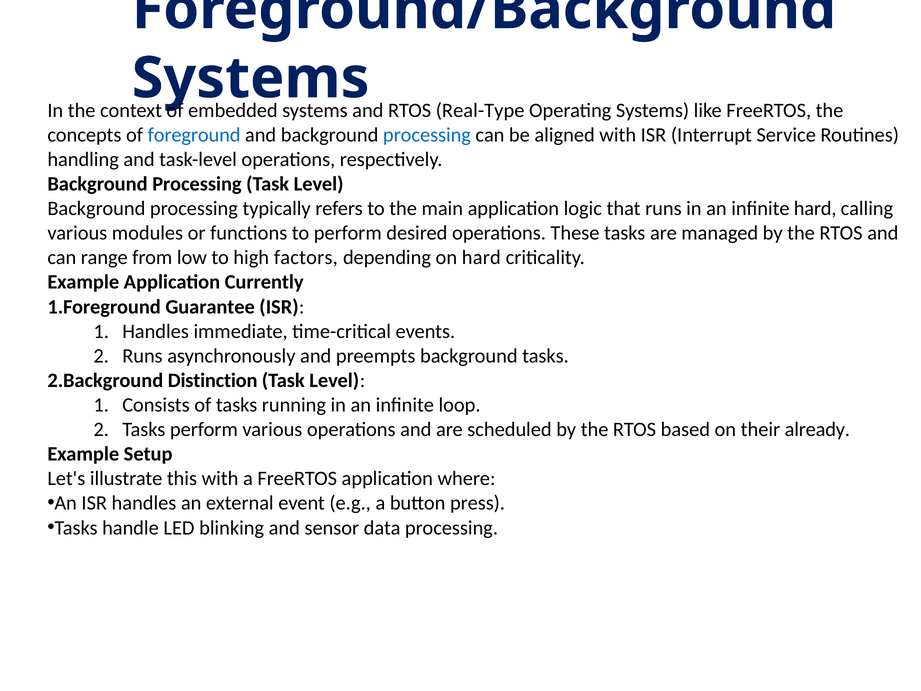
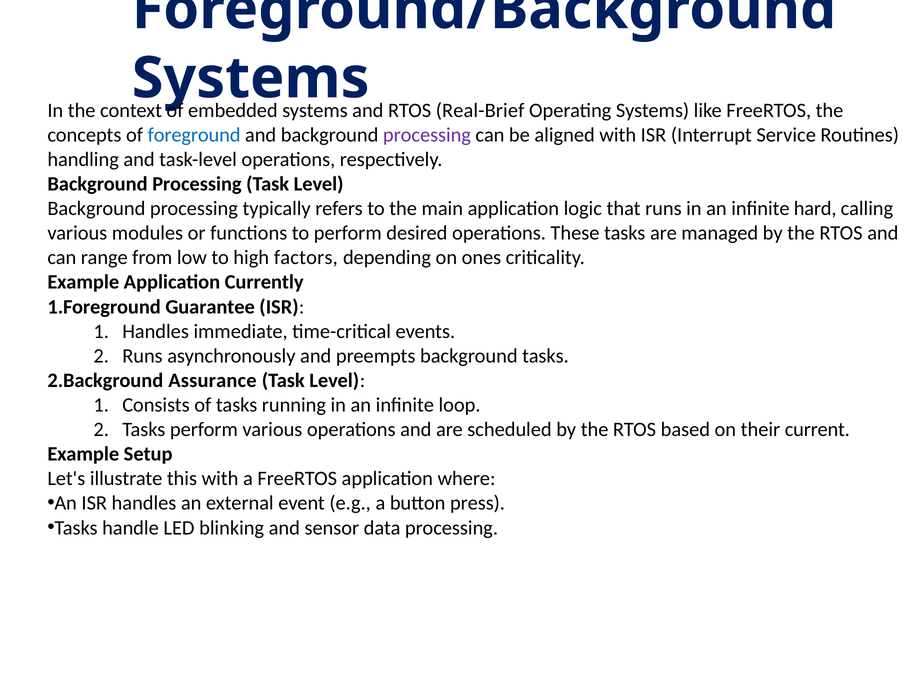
Real-Type: Real-Type -> Real-Brief
processing at (427, 135) colour: blue -> purple
on hard: hard -> ones
Distinction: Distinction -> Assurance
already: already -> current
